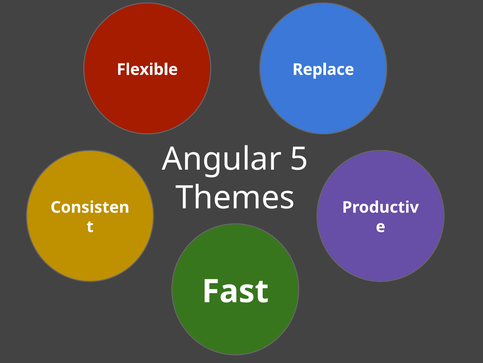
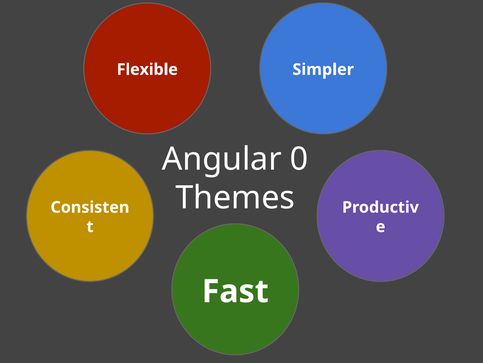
Replace: Replace -> Simpler
5: 5 -> 0
